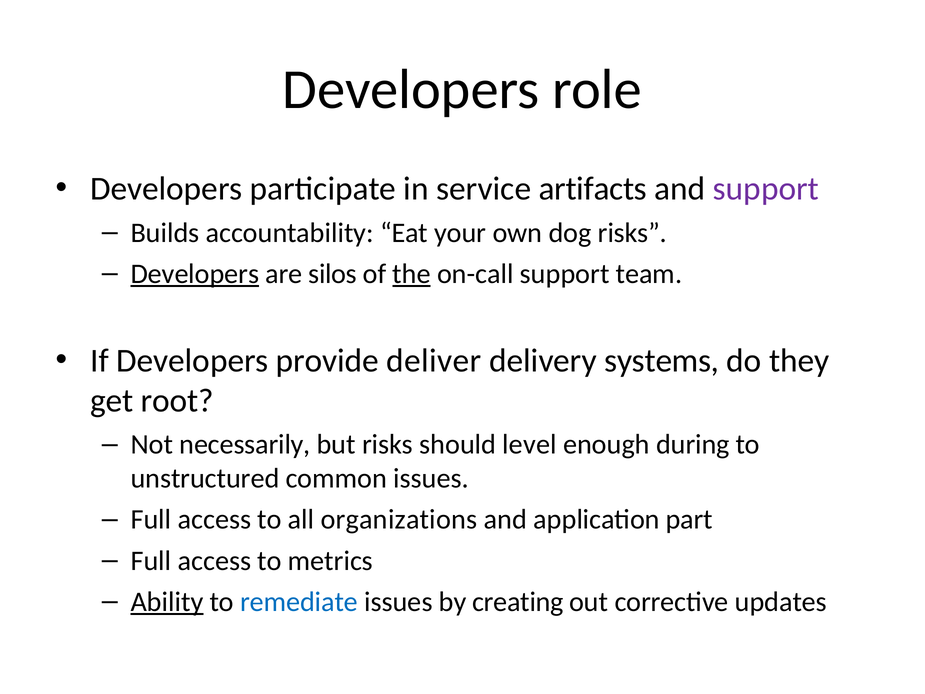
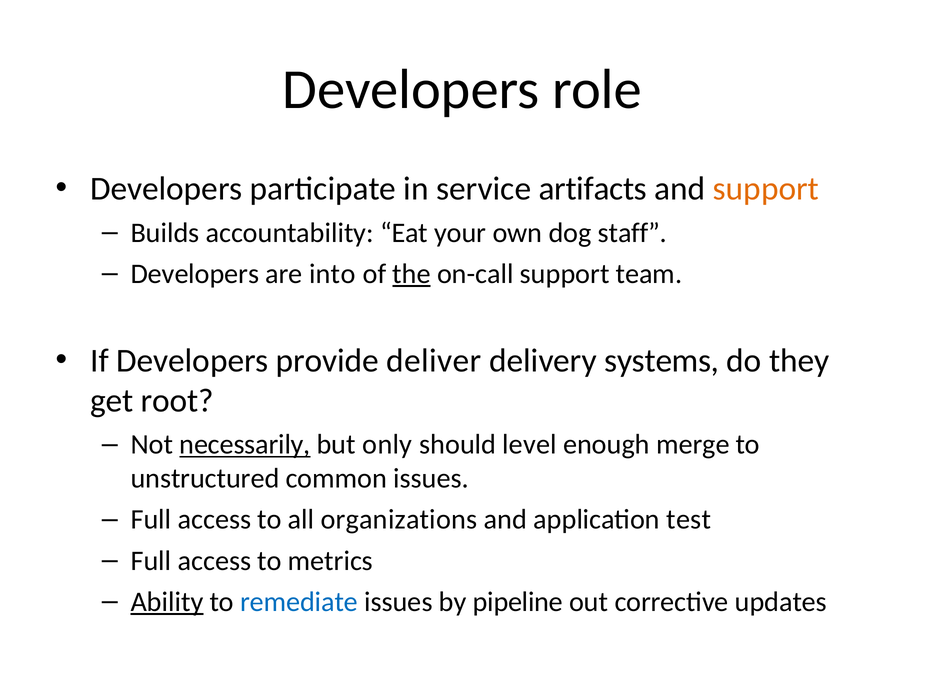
support at (766, 189) colour: purple -> orange
dog risks: risks -> staff
Developers at (195, 274) underline: present -> none
silos: silos -> into
necessarily underline: none -> present
but risks: risks -> only
during: during -> merge
part: part -> test
creating: creating -> pipeline
